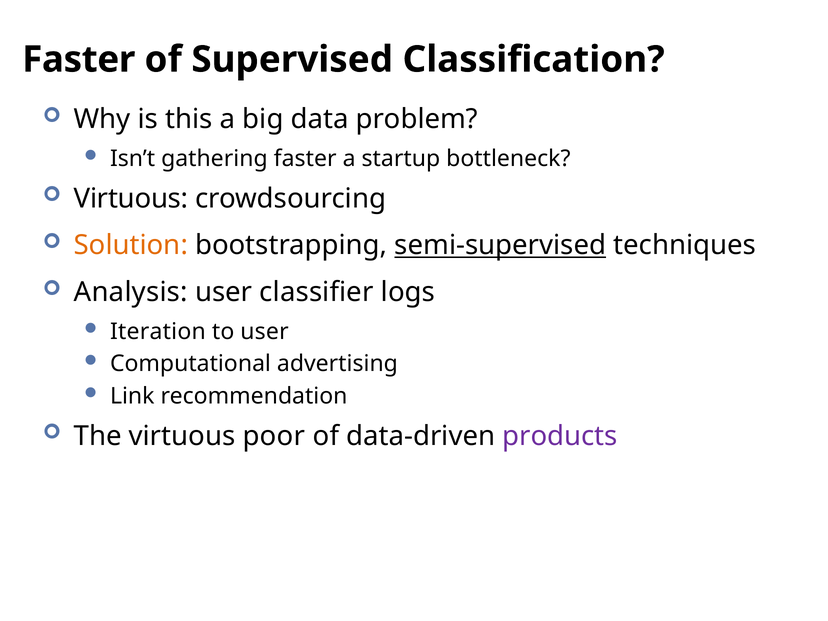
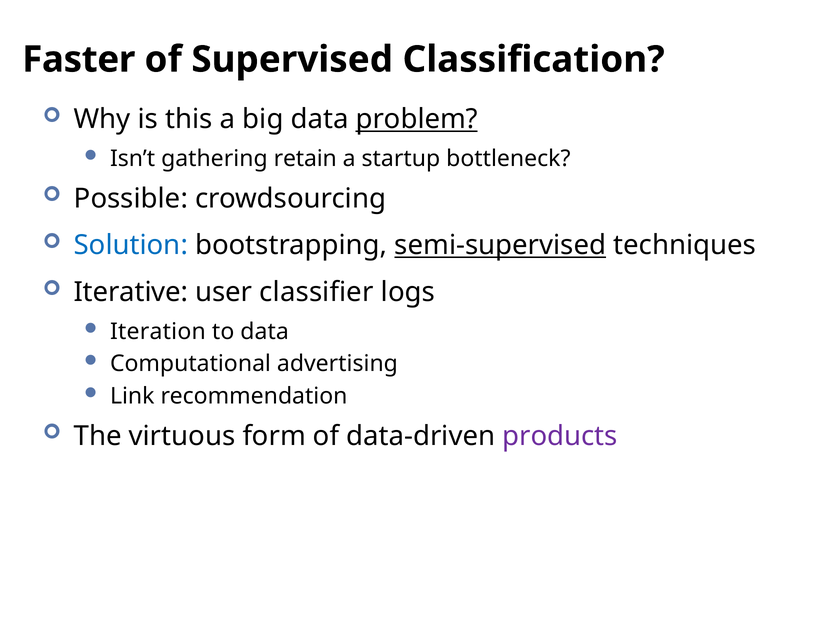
problem underline: none -> present
gathering faster: faster -> retain
Virtuous at (131, 198): Virtuous -> Possible
Solution colour: orange -> blue
Analysis: Analysis -> Iterative
to user: user -> data
poor: poor -> form
